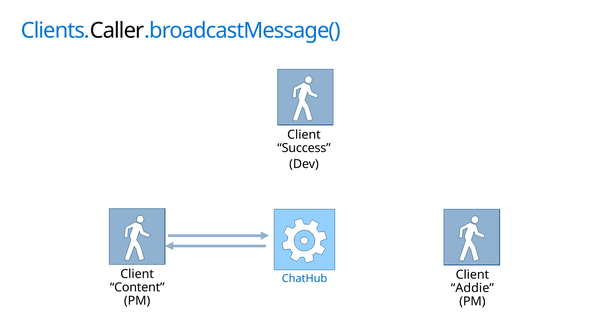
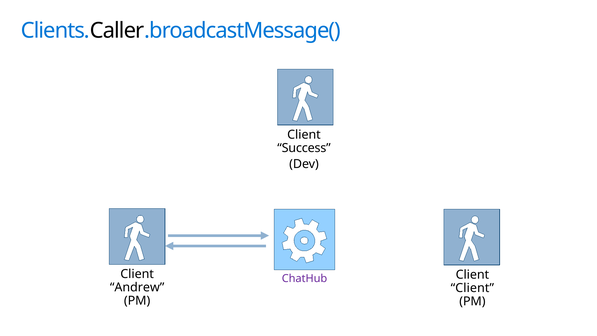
ChatHub colour: blue -> purple
Content: Content -> Andrew
Addie at (472, 288): Addie -> Client
